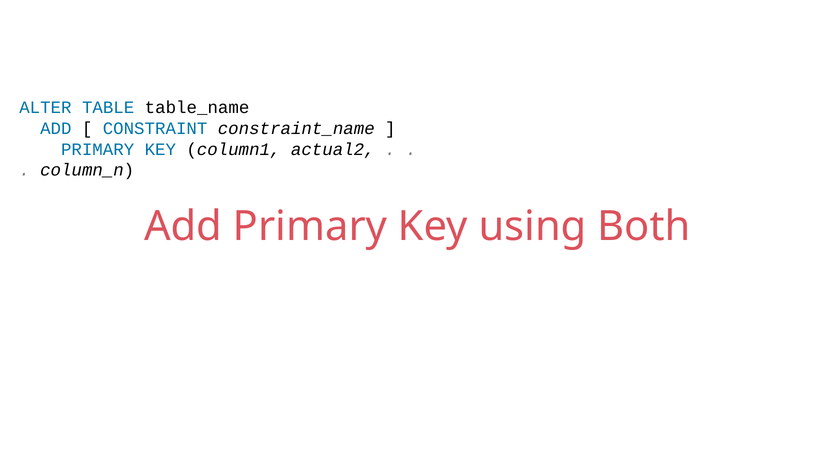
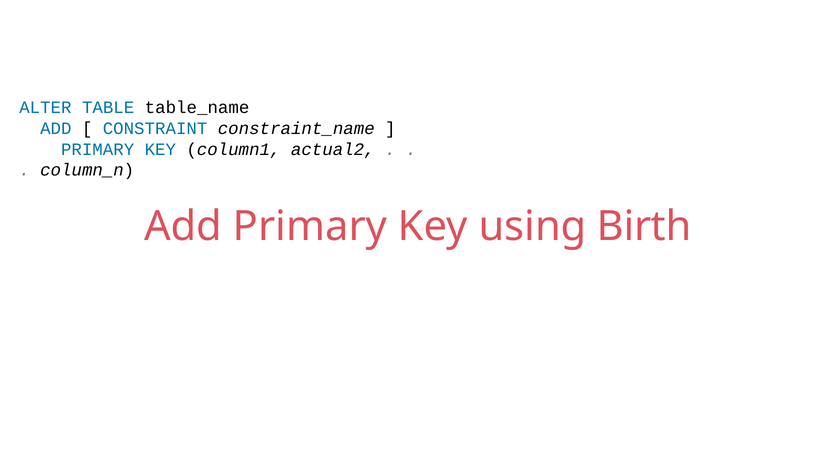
Both: Both -> Birth
